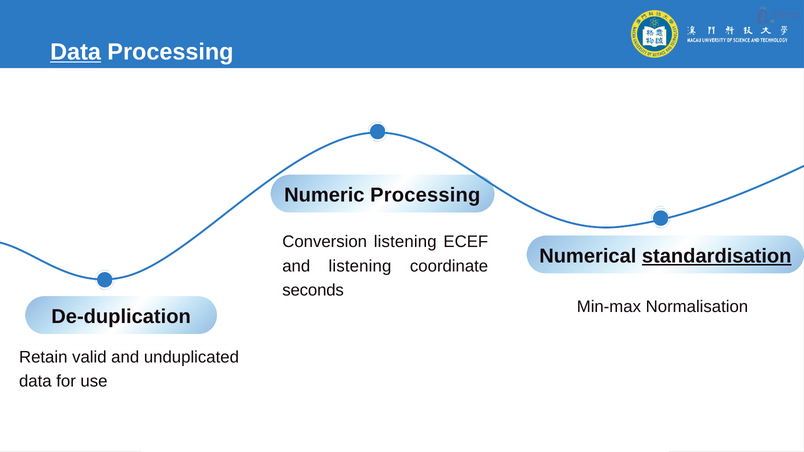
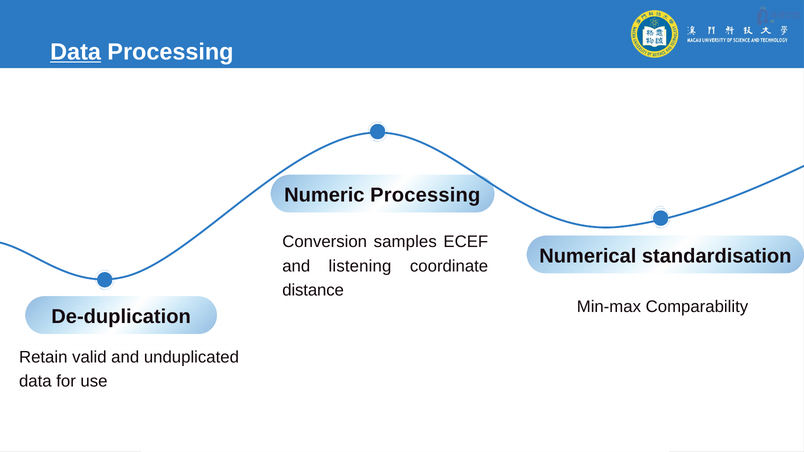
Conversion listening: listening -> samples
standardisation underline: present -> none
seconds: seconds -> distance
Normalisation: Normalisation -> Comparability
